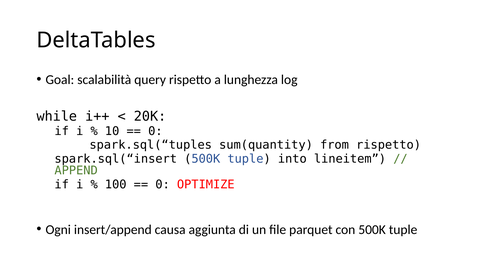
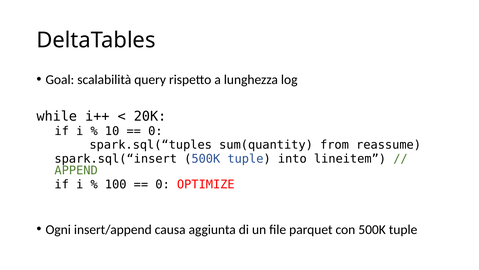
from rispetto: rispetto -> reassume
